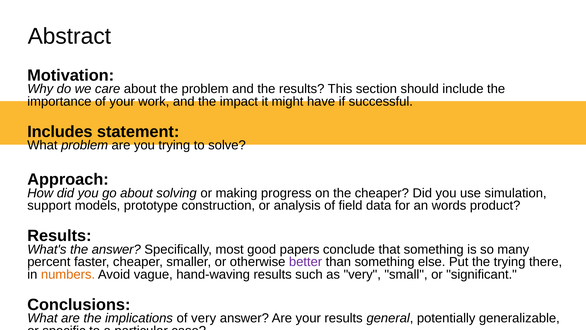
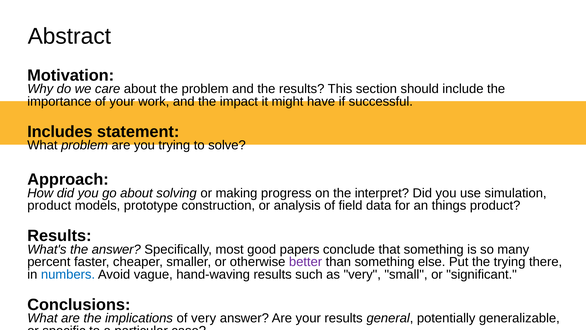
the cheaper: cheaper -> interpret
support at (49, 205): support -> product
words: words -> things
numbers colour: orange -> blue
